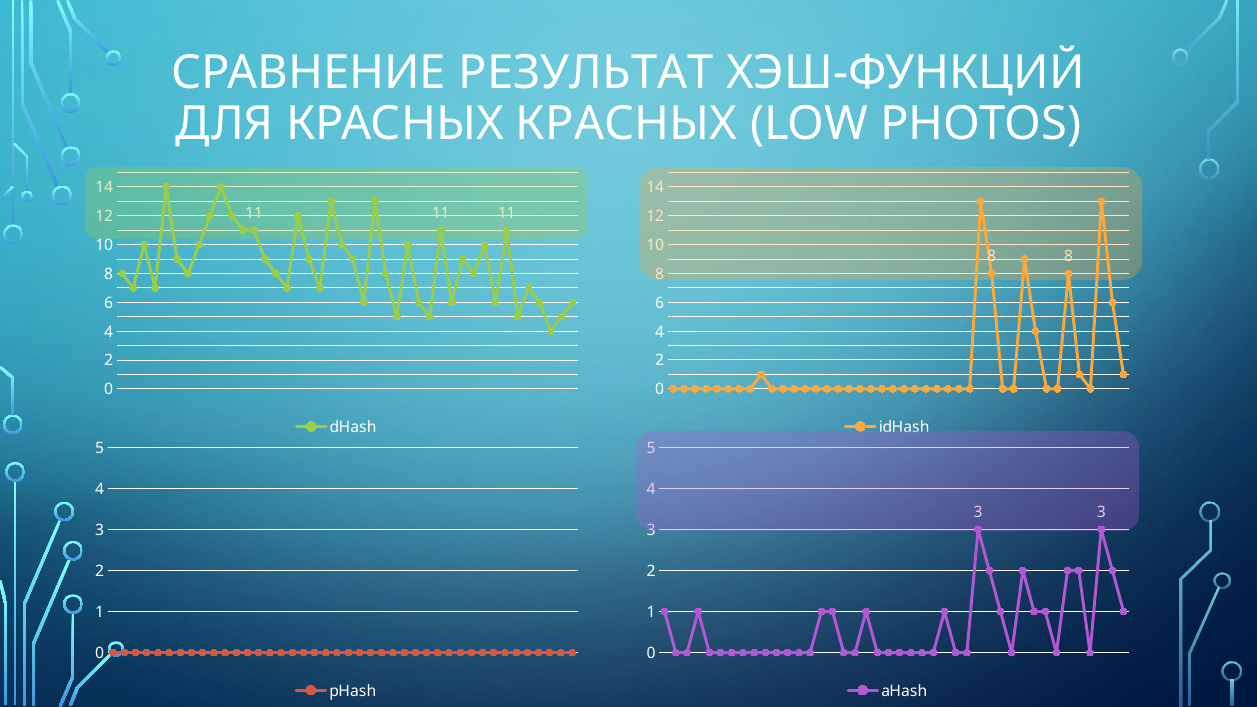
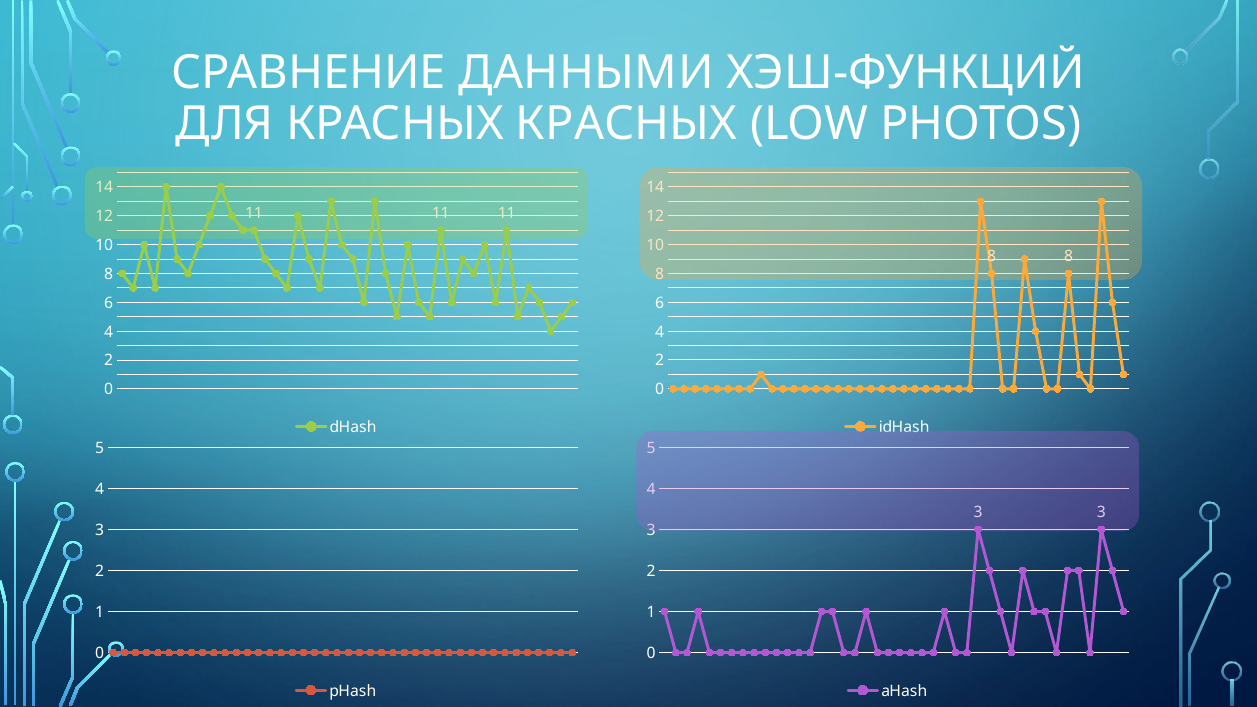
РЕЗУЛЬТАТ: РЕЗУЛЬТАТ -> ДАННЫМИ
